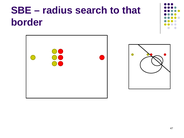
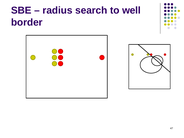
that: that -> well
